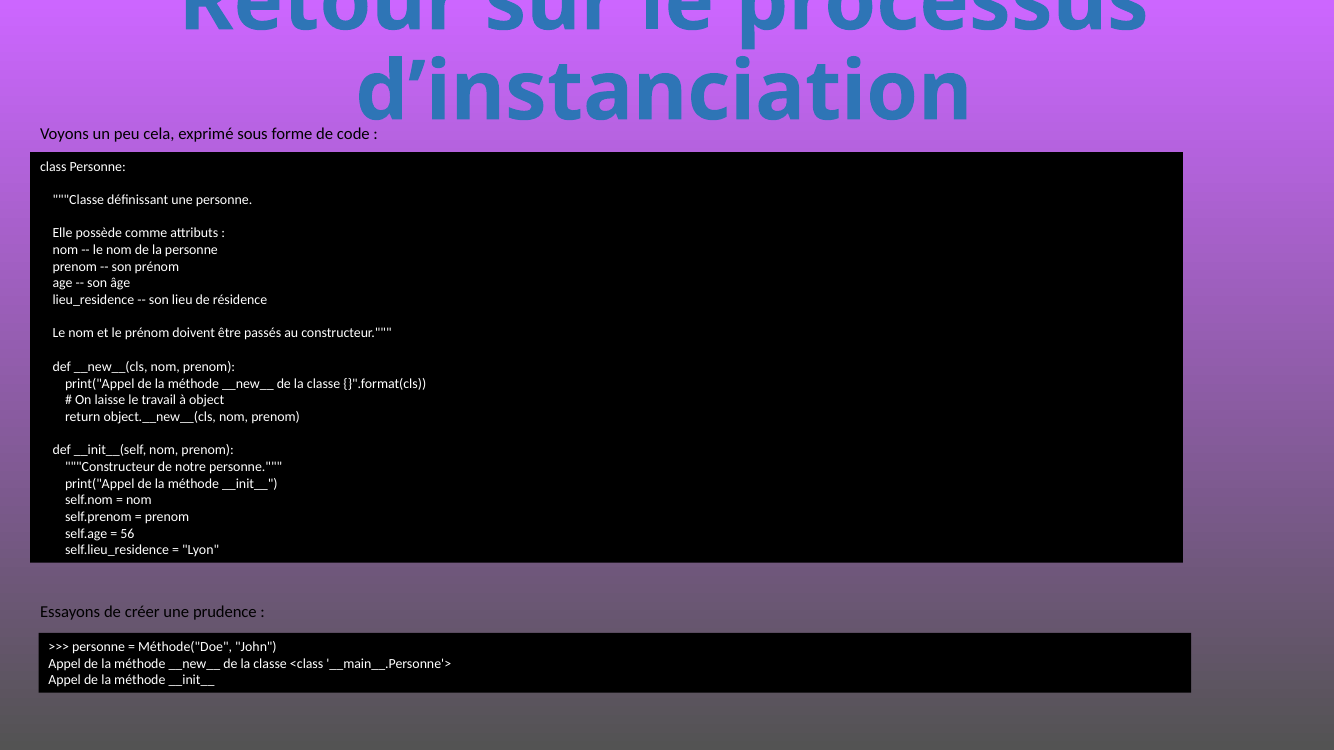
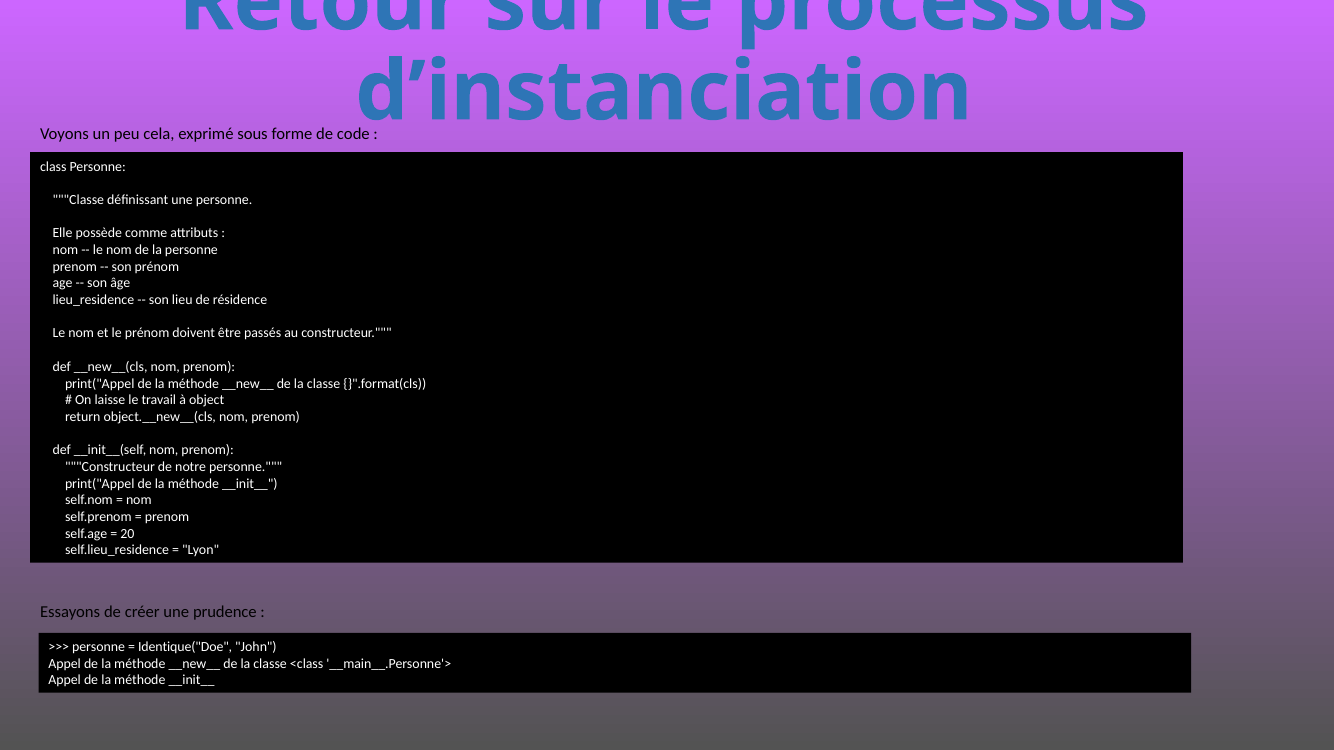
56: 56 -> 20
Méthode("Doe: Méthode("Doe -> Identique("Doe
